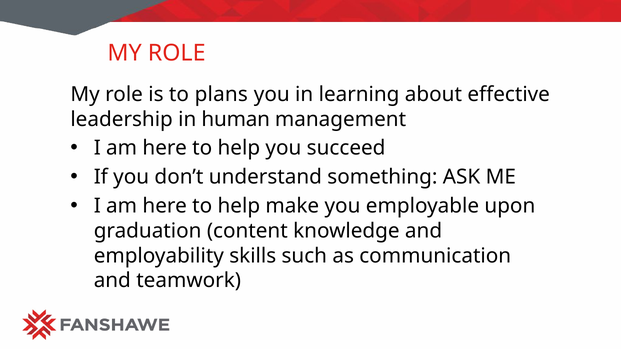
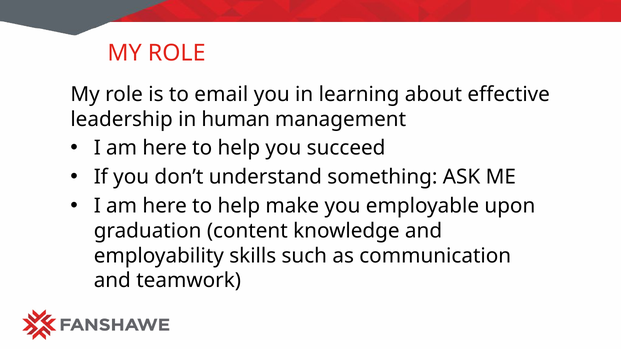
plans: plans -> email
